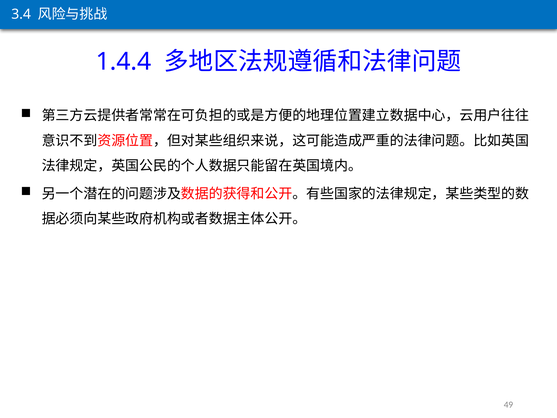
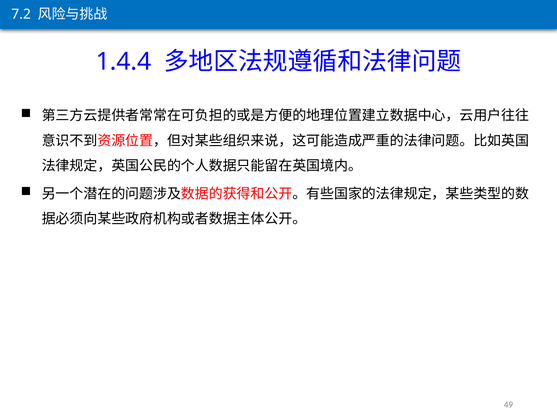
3.4: 3.4 -> 7.2
